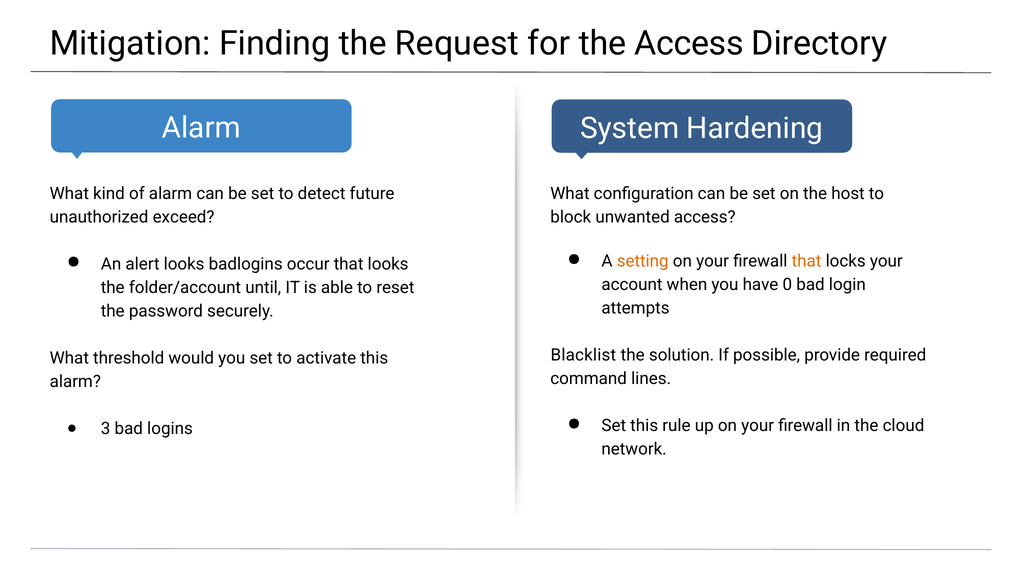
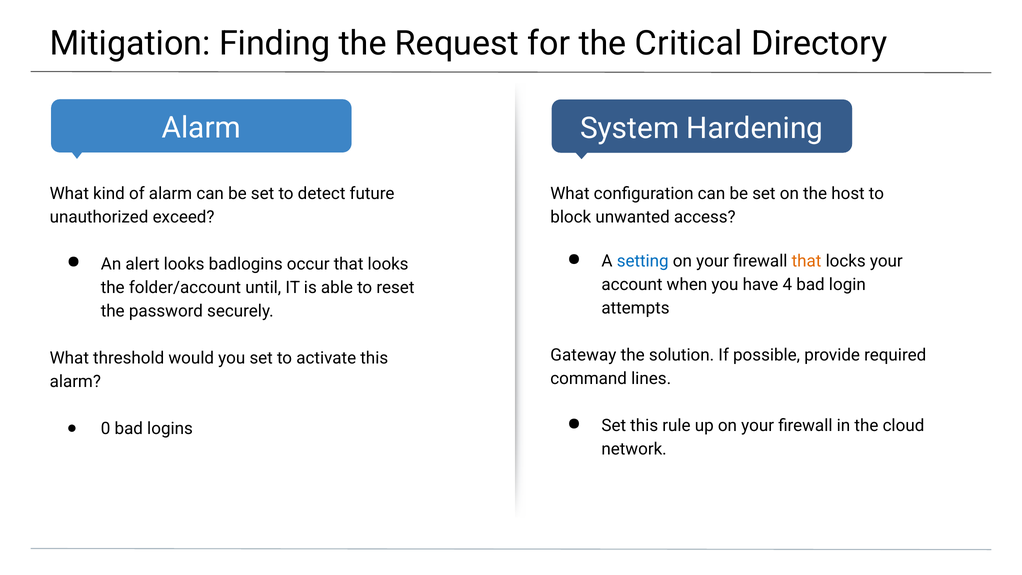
the Access: Access -> Critical
setting colour: orange -> blue
0: 0 -> 4
Blacklist: Blacklist -> Gateway
3: 3 -> 0
